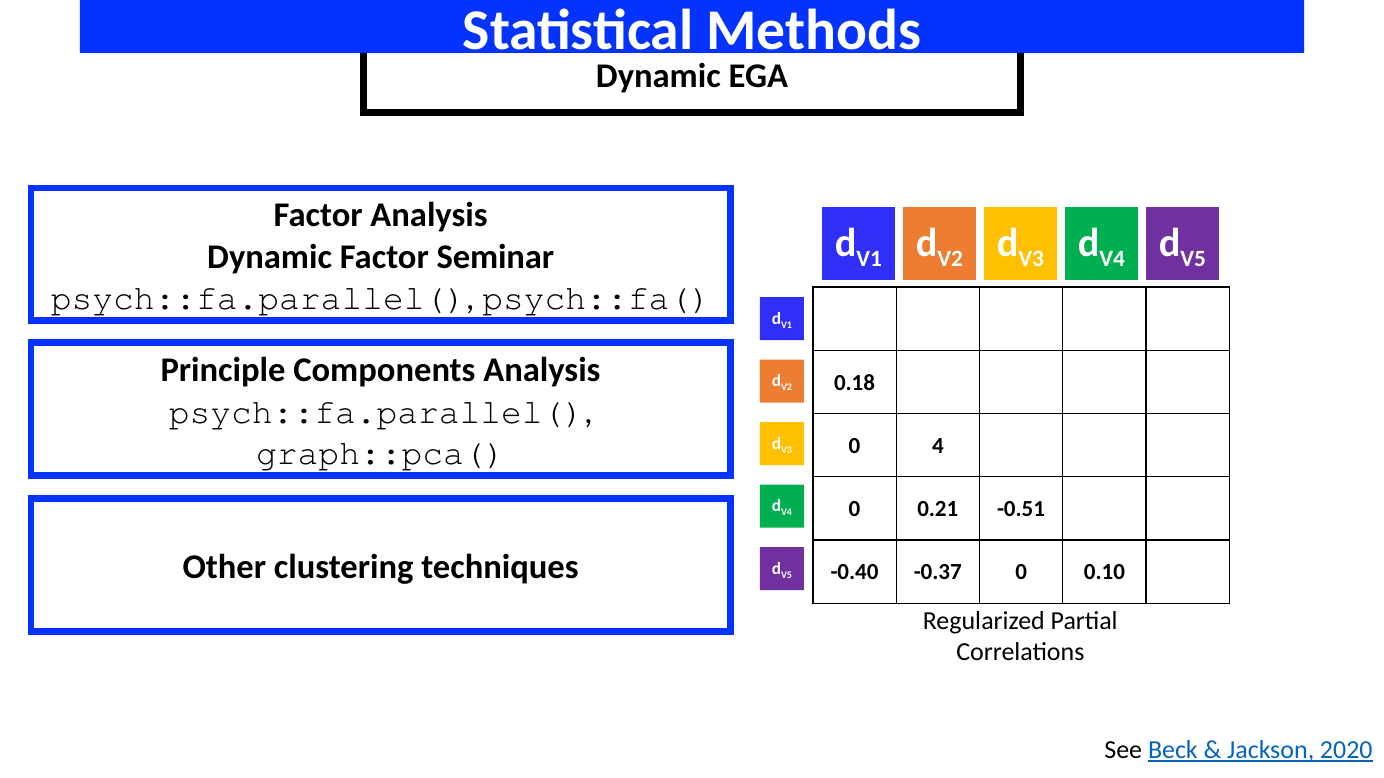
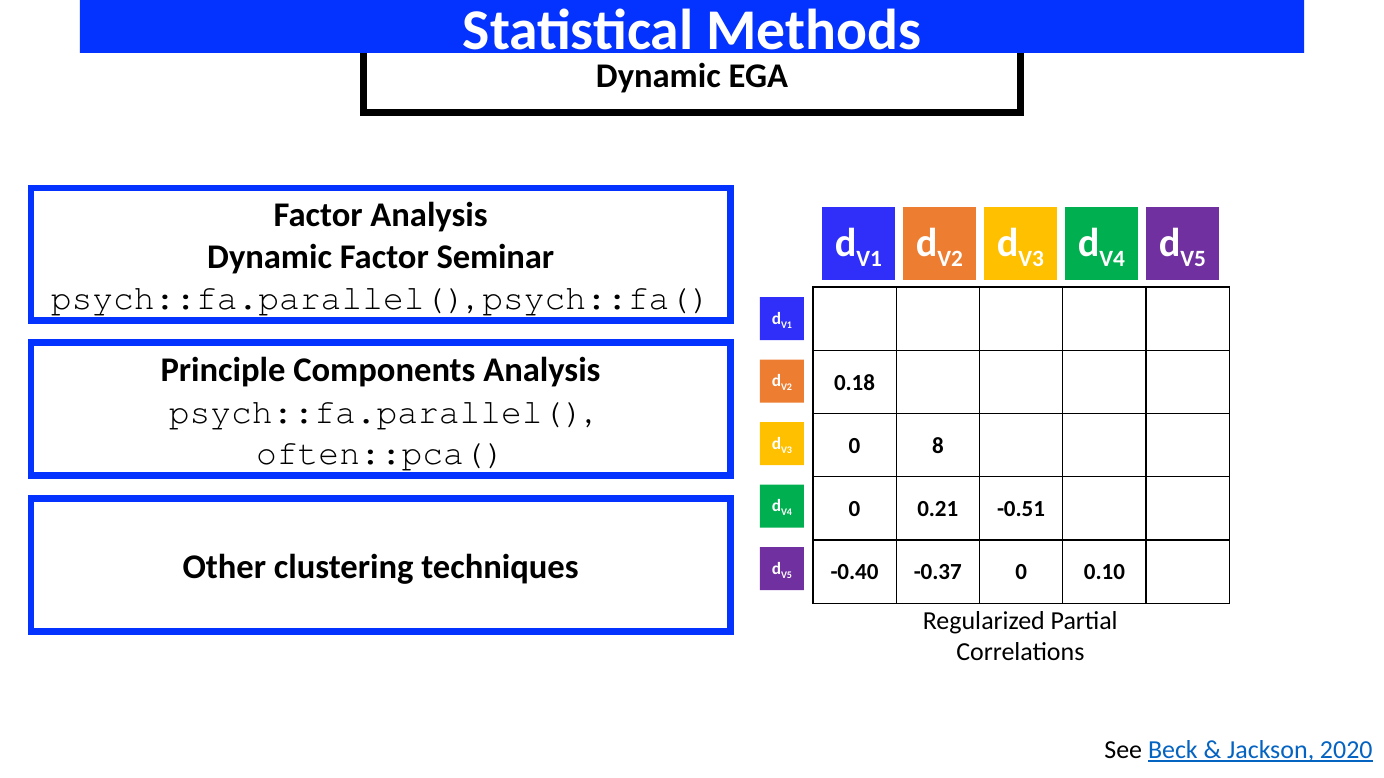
4: 4 -> 8
graph::pca(: graph::pca( -> often::pca(
